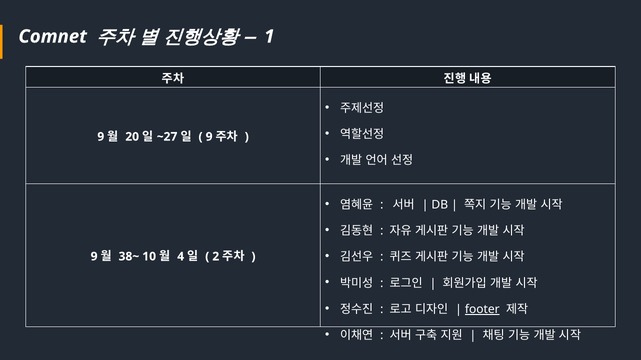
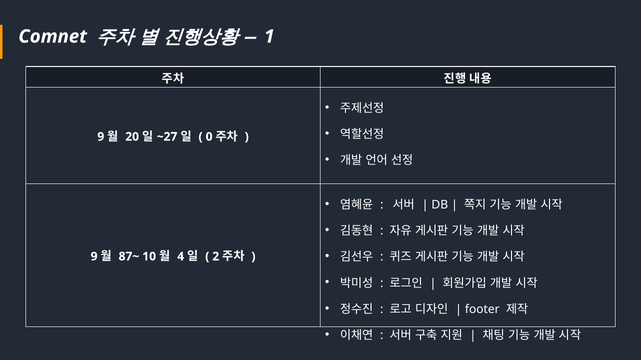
9 at (209, 137): 9 -> 0
38~: 38~ -> 87~
footer underline: present -> none
